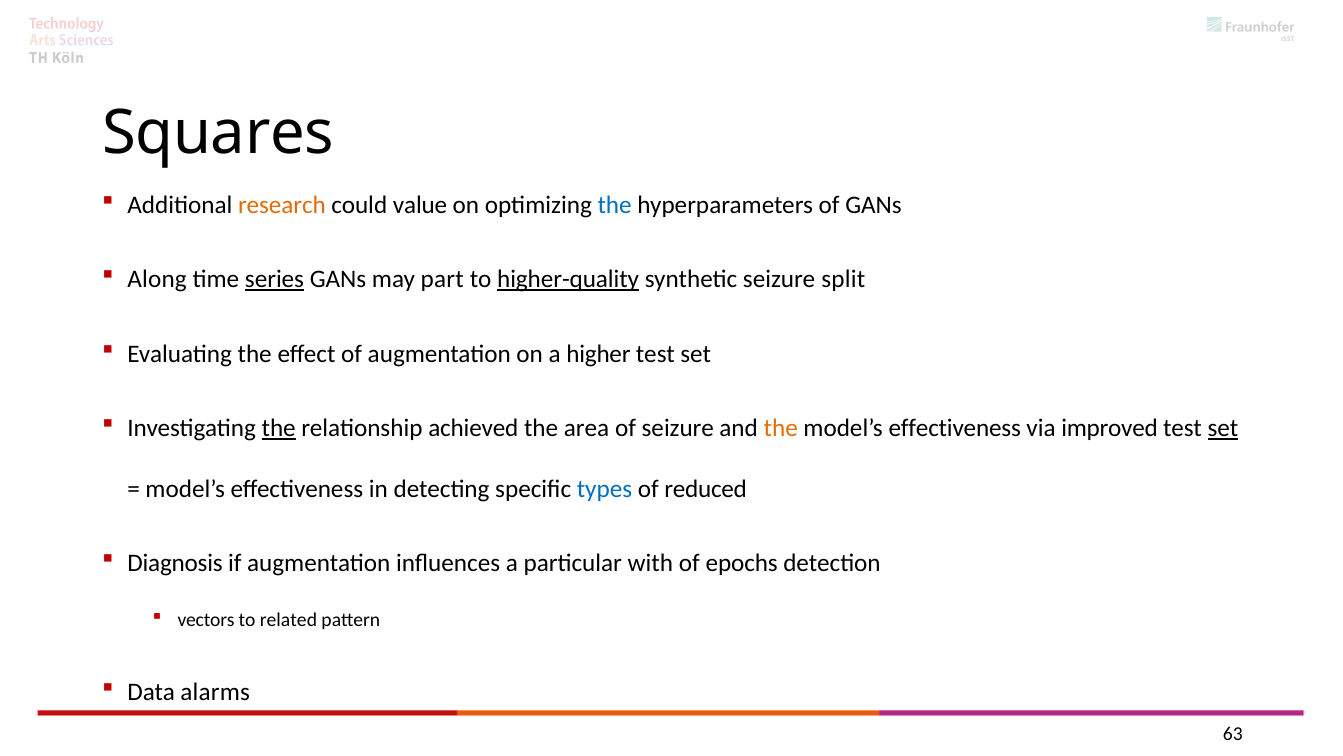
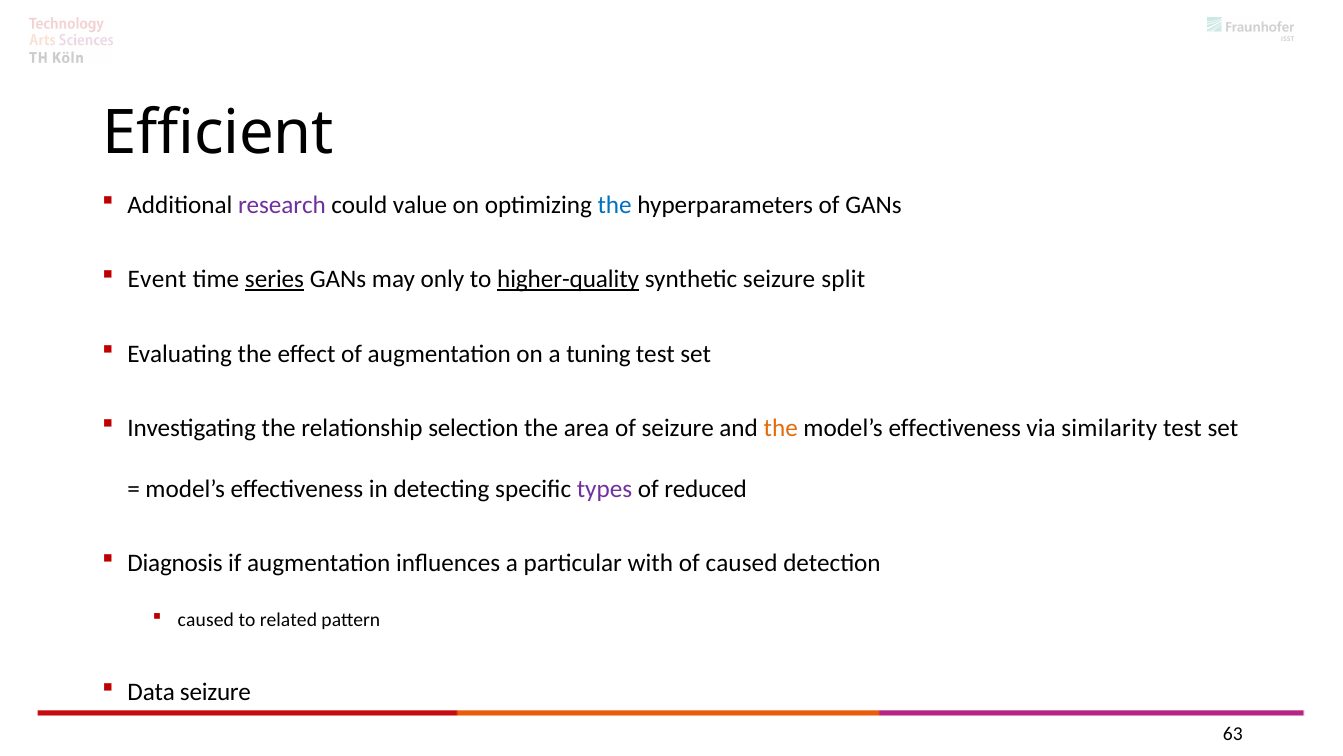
Squares: Squares -> Efficient
research colour: orange -> purple
Along: Along -> Event
part: part -> only
higher: higher -> tuning
the at (279, 428) underline: present -> none
achieved: achieved -> selection
improved: improved -> similarity
set at (1223, 428) underline: present -> none
types colour: blue -> purple
of epochs: epochs -> caused
vectors at (206, 620): vectors -> caused
Data alarms: alarms -> seizure
